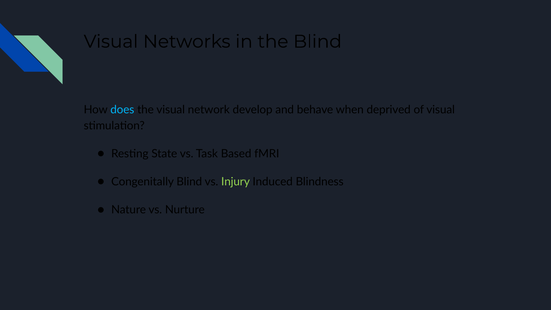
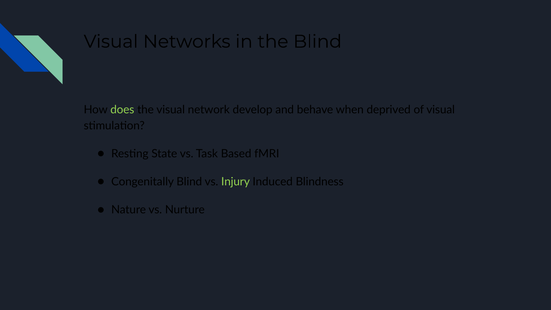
does colour: light blue -> light green
